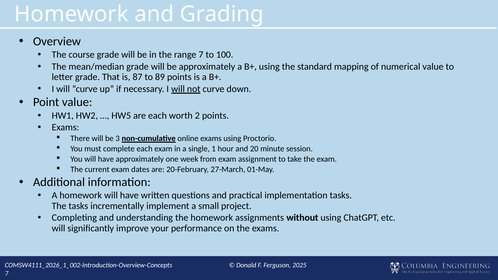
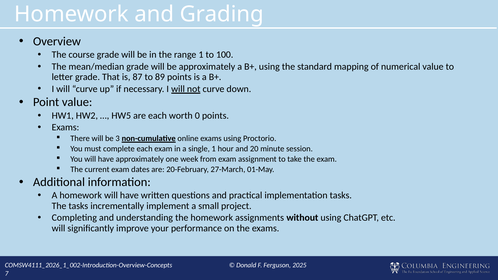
range 7: 7 -> 1
2: 2 -> 0
